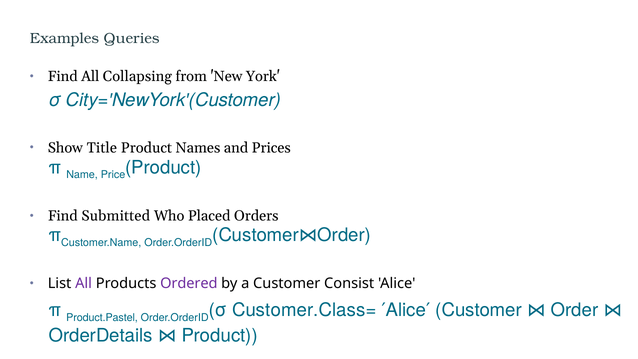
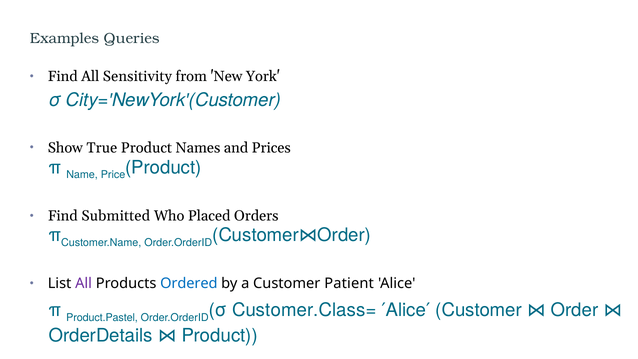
Collapsing: Collapsing -> Sensitivity
Title: Title -> True
Ordered colour: purple -> blue
Consist: Consist -> Patient
